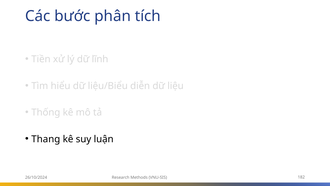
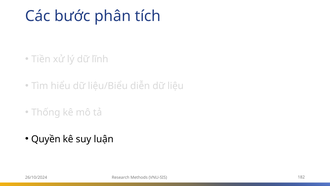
Thang: Thang -> Quyền
